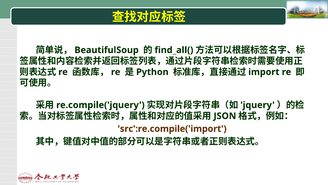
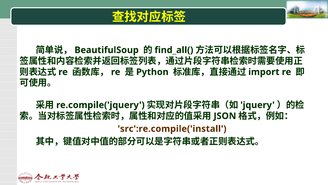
src':re.compile('import: src':re.compile('import -> src':re.compile('install
